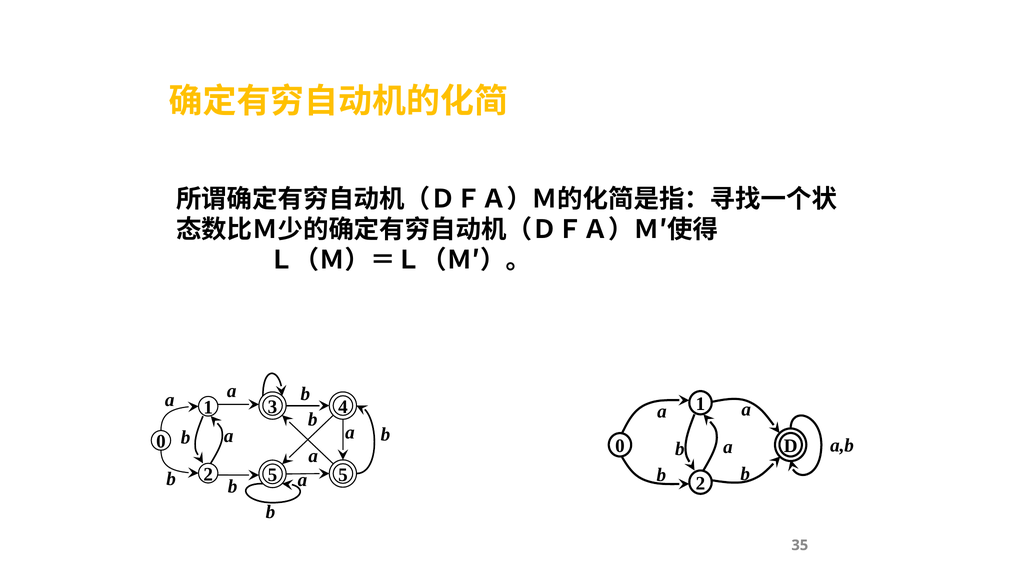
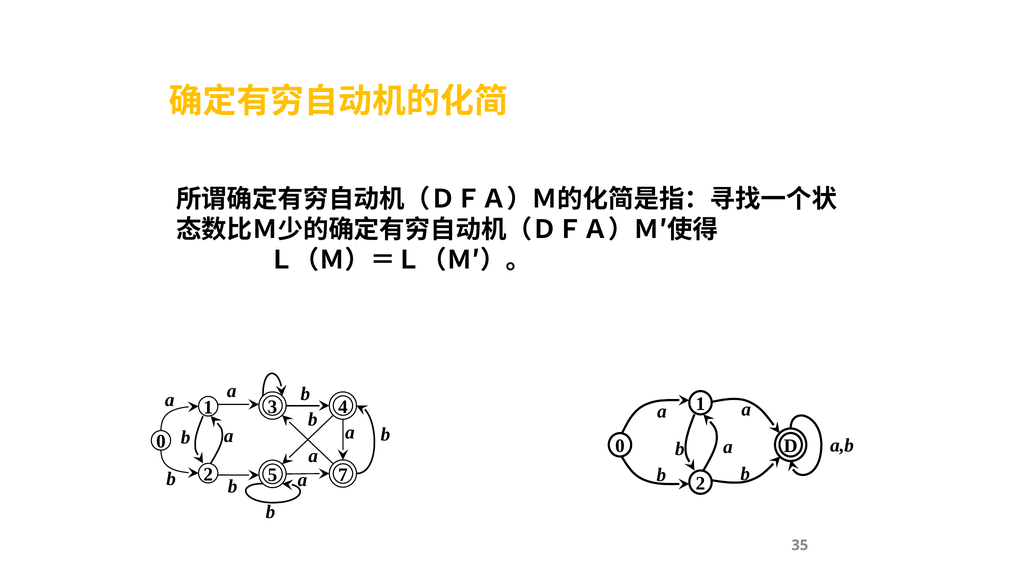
5 5: 5 -> 7
